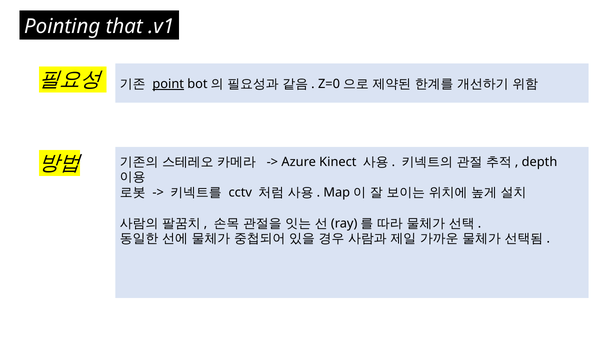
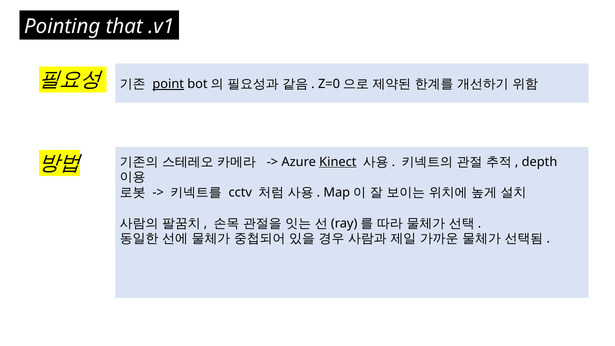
Kinect underline: none -> present
